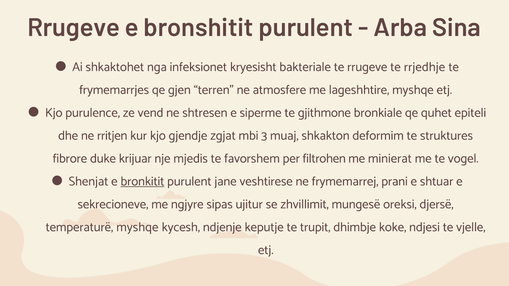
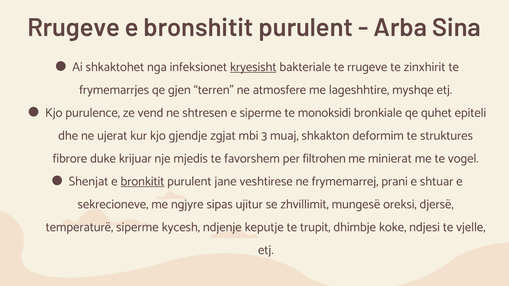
kryesisht underline: none -> present
rrjedhje: rrjedhje -> zinxhirit
gjithmone: gjithmone -> monoksidi
rritjen: rritjen -> ujerat
temperaturë myshqe: myshqe -> siperme
